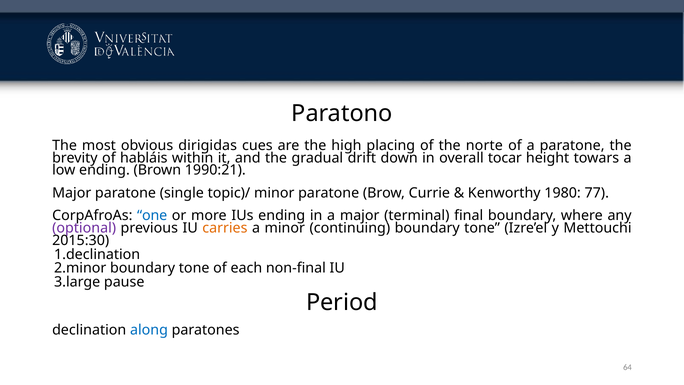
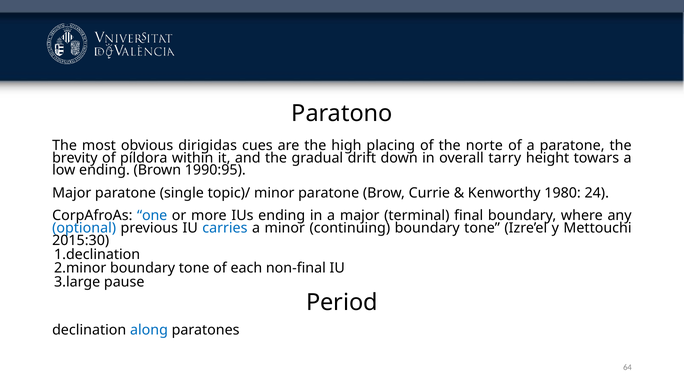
habláis: habláis -> píldora
tocar: tocar -> tarry
1990:21: 1990:21 -> 1990:95
77: 77 -> 24
optional colour: purple -> blue
carries colour: orange -> blue
